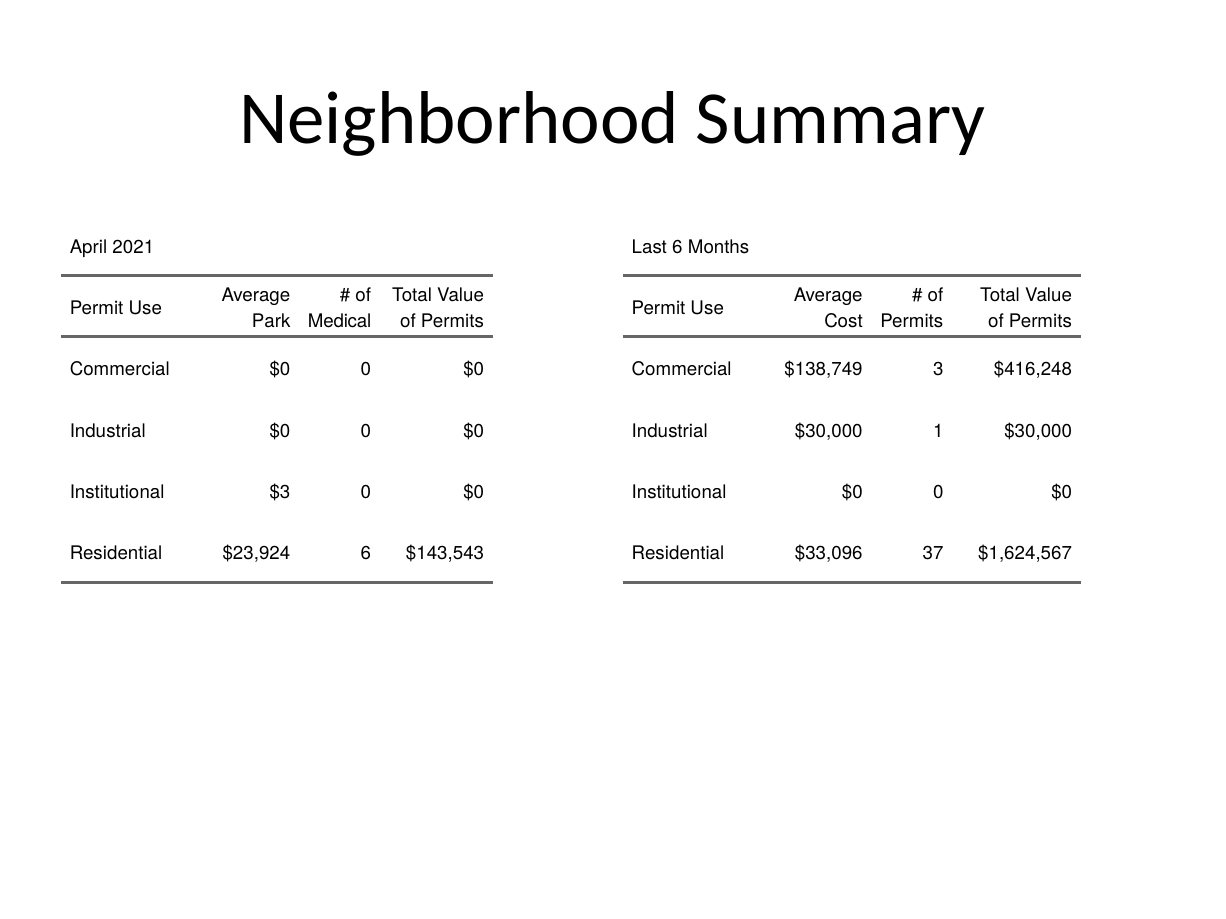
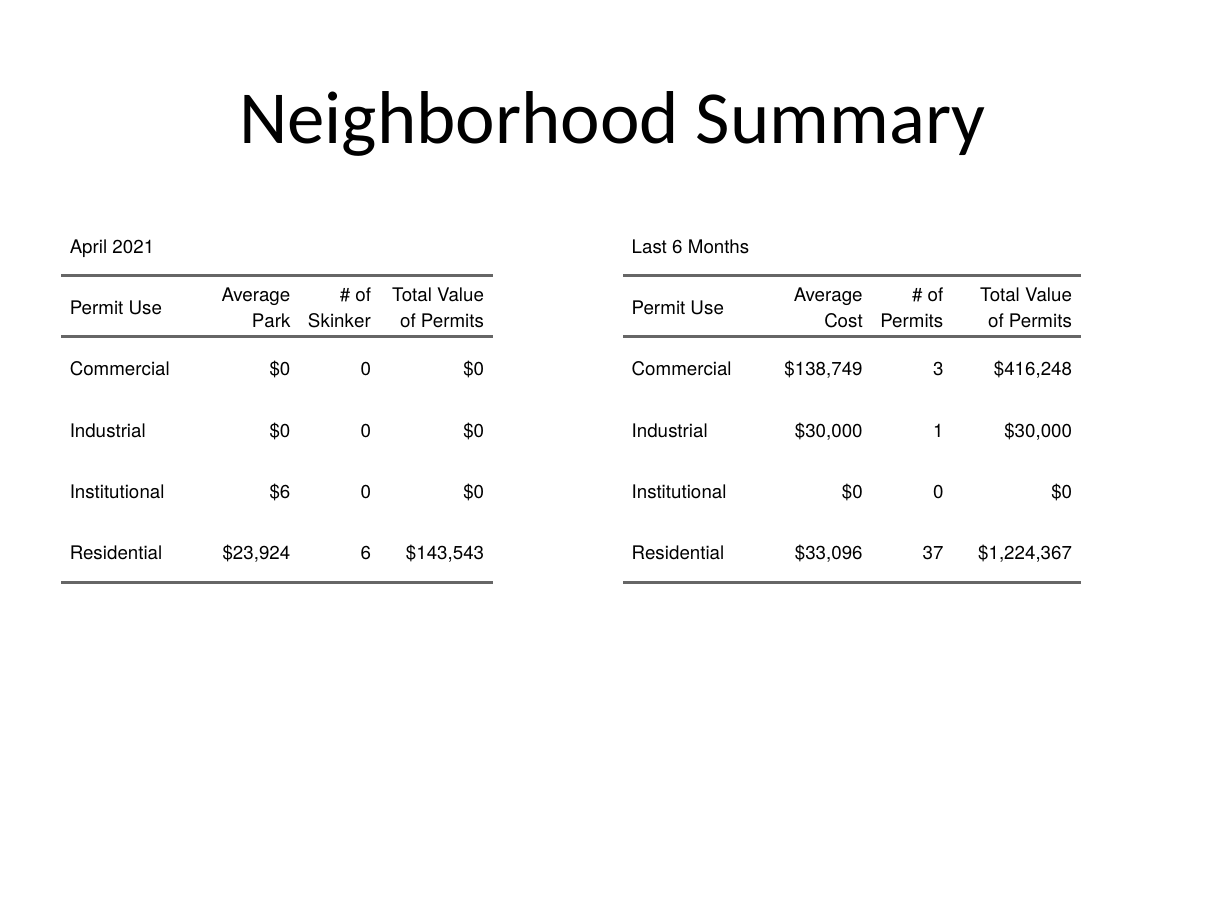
Medical: Medical -> Skinker
$3: $3 -> $6
$1,624,567: $1,624,567 -> $1,224,367
